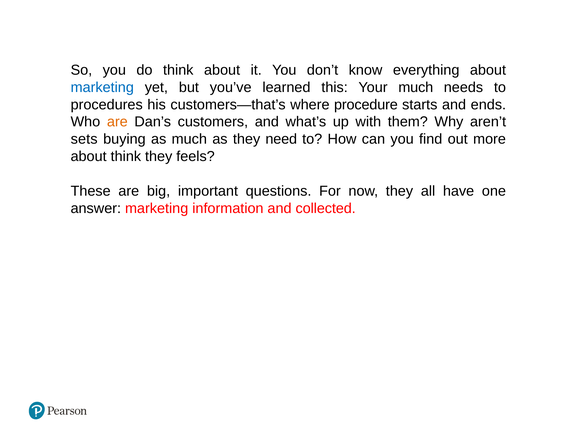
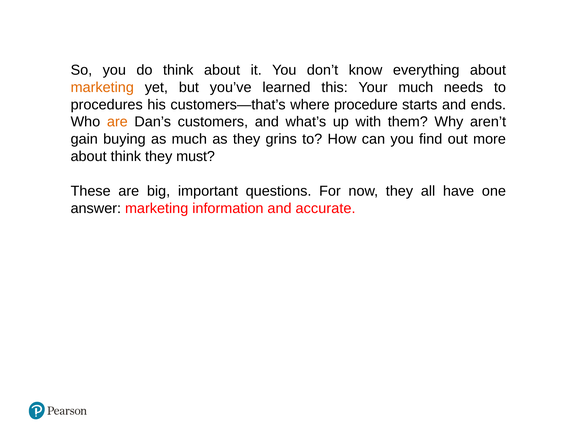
marketing at (102, 87) colour: blue -> orange
sets: sets -> gain
need: need -> grins
feels: feels -> must
collected: collected -> accurate
